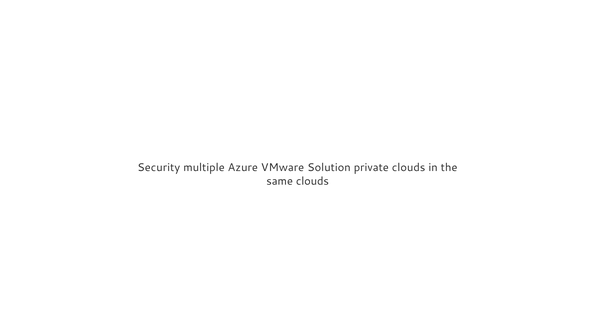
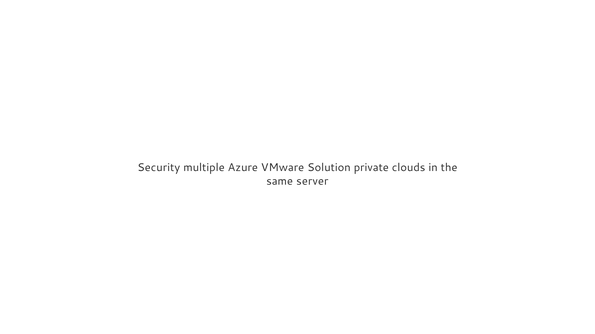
same clouds: clouds -> server
